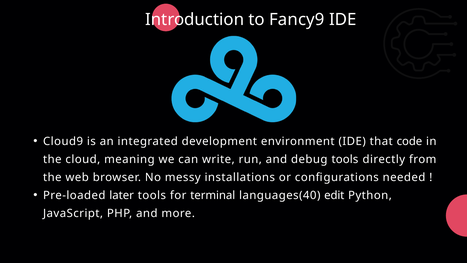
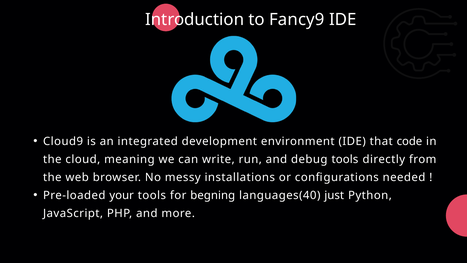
later: later -> your
terminal: terminal -> begning
edit: edit -> just
